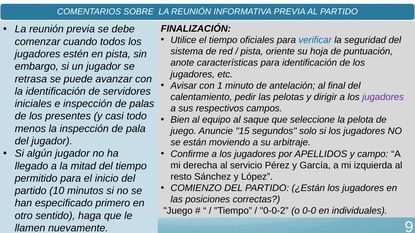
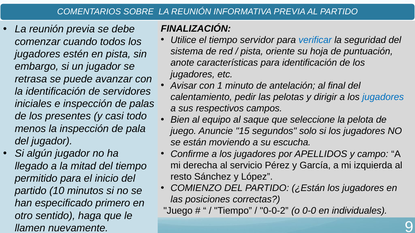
oficiales: oficiales -> servidor
jugadores at (383, 97) colour: purple -> blue
arbitraje: arbitraje -> escucha
